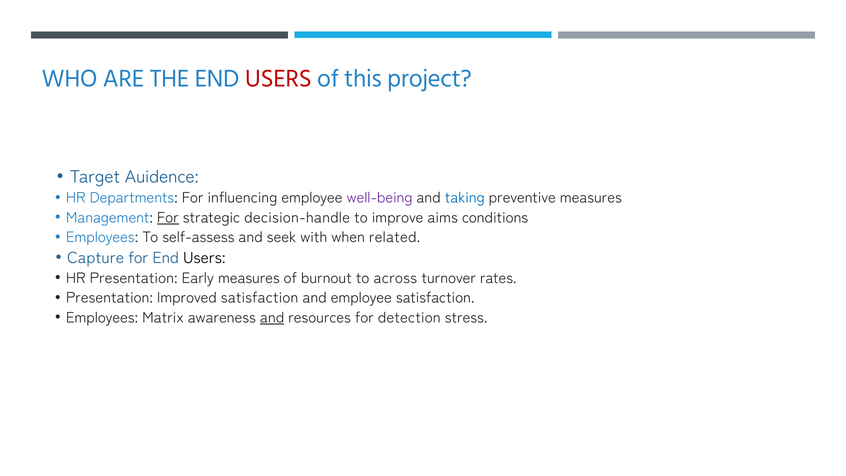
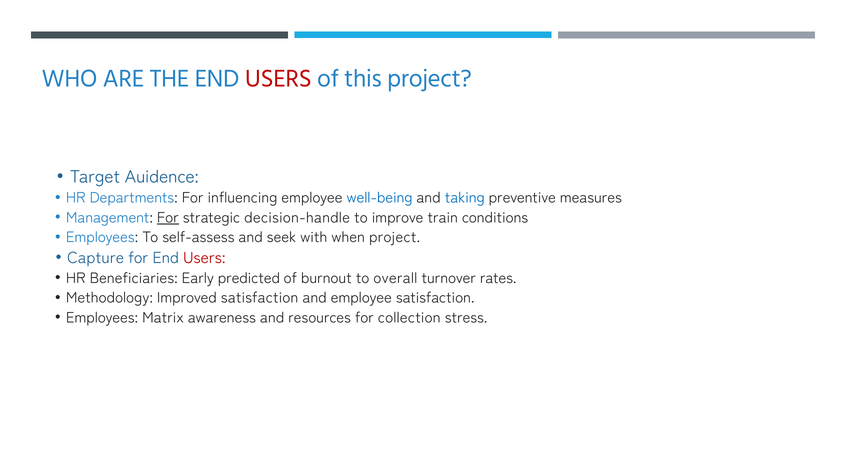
well-being colour: purple -> blue
aims: aims -> train
when related: related -> project
Users at (204, 258) colour: black -> red
HR Presentation: Presentation -> Beneficiaries
Early measures: measures -> predicted
across: across -> overall
Presentation at (109, 298): Presentation -> Methodology
and at (272, 318) underline: present -> none
detection: detection -> collection
